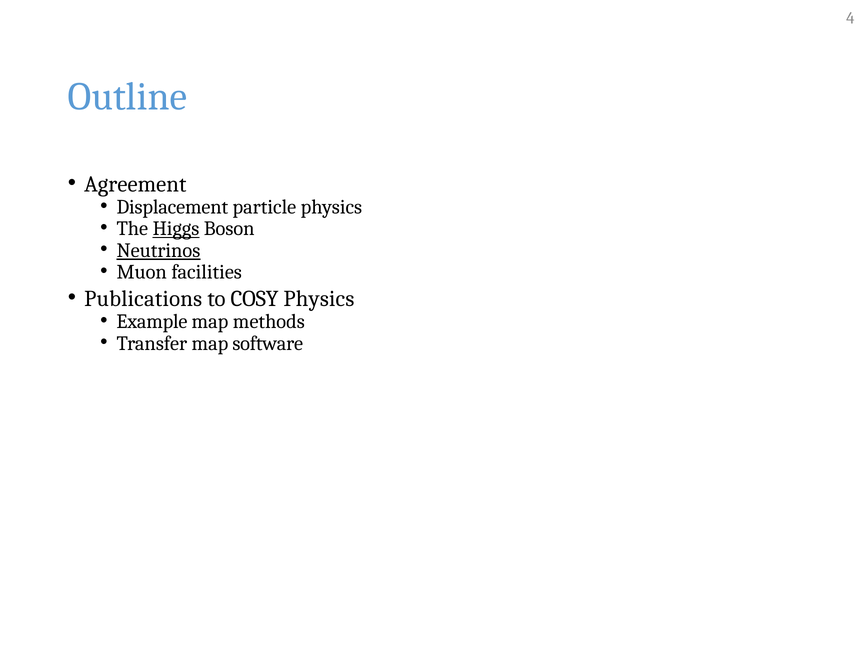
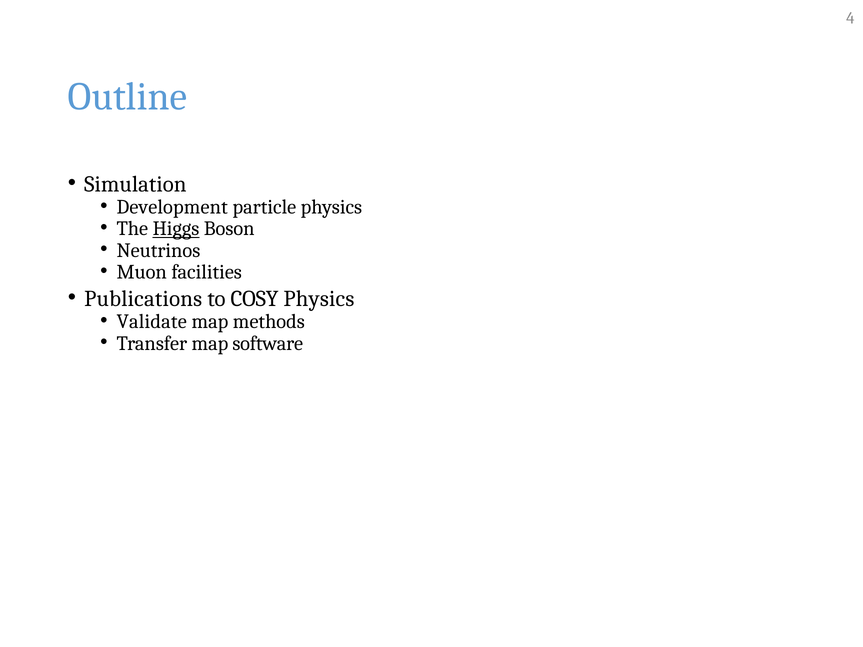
Agreement: Agreement -> Simulation
Displacement: Displacement -> Development
Neutrinos underline: present -> none
Example: Example -> Validate
